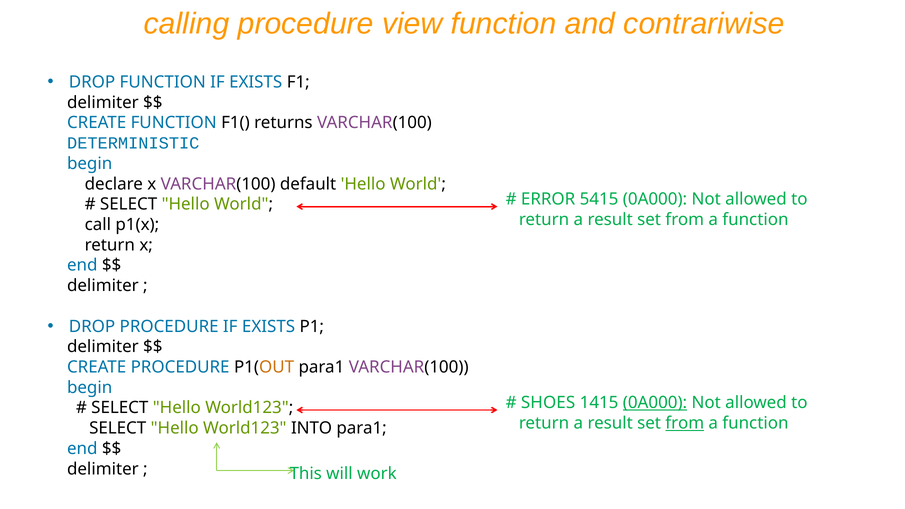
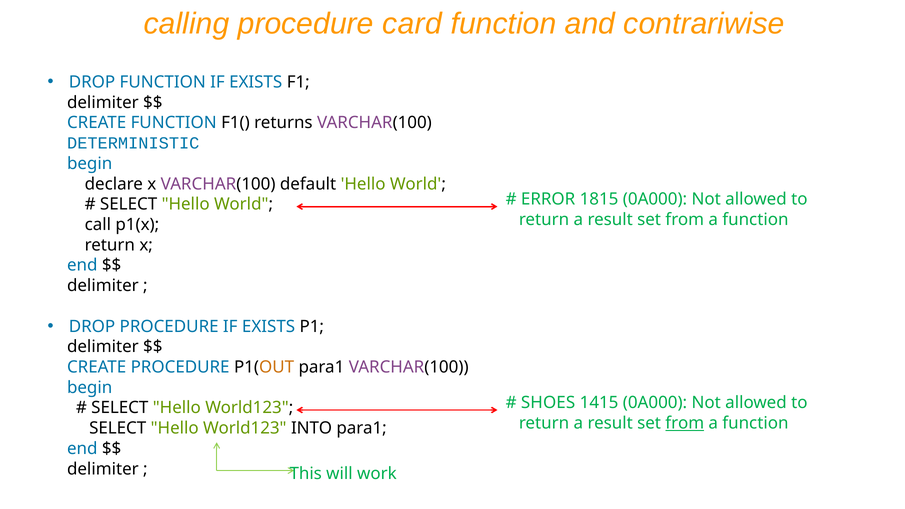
view: view -> card
5415: 5415 -> 1815
0A000 at (655, 403) underline: present -> none
